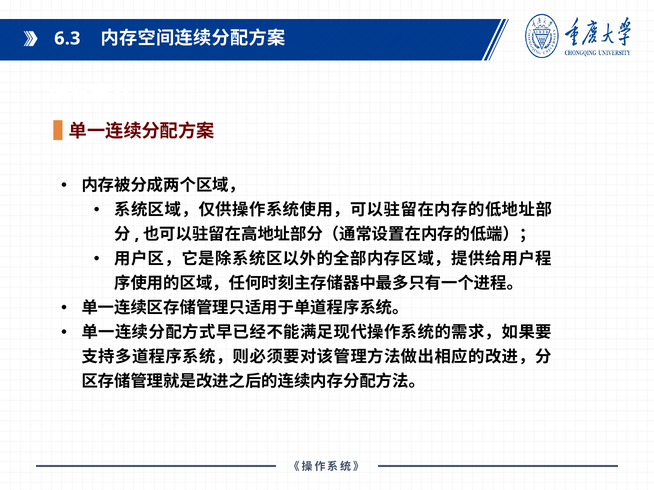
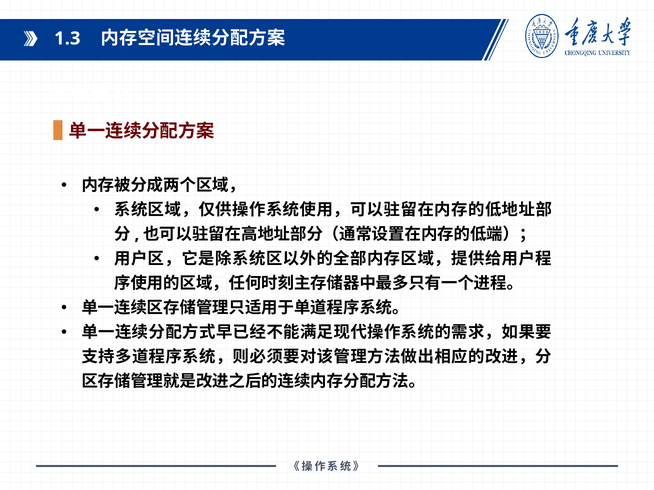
6.3: 6.3 -> 1.3
